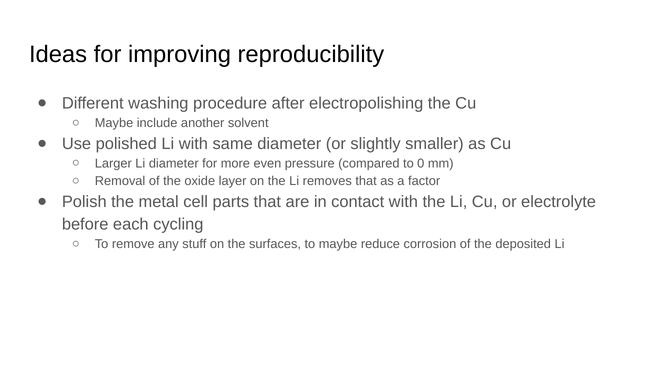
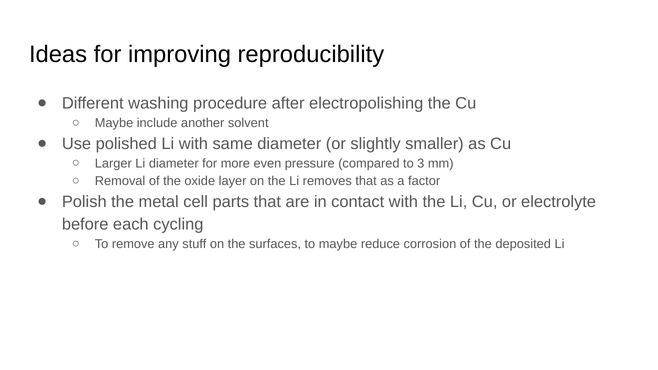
0: 0 -> 3
